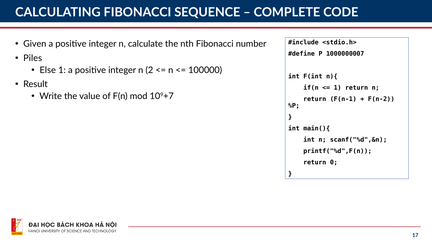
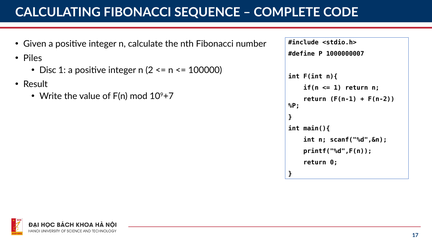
Else: Else -> Disc
